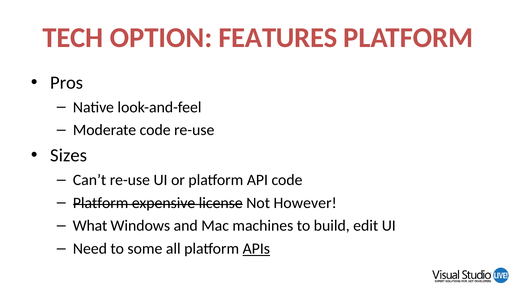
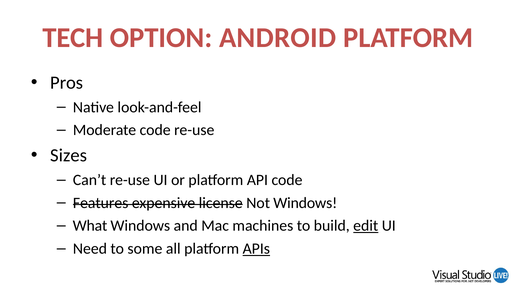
FEATURES: FEATURES -> ANDROID
Platform at (101, 203): Platform -> Features
Not However: However -> Windows
edit underline: none -> present
